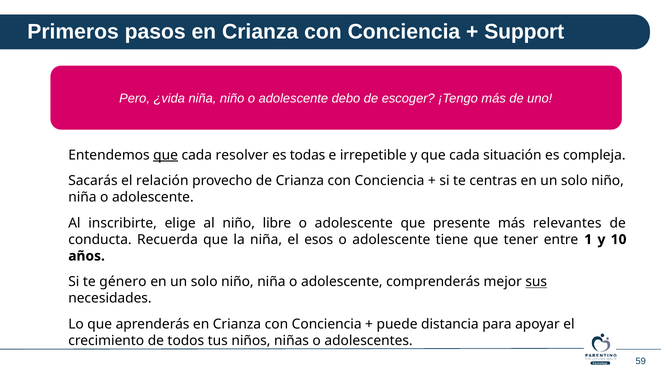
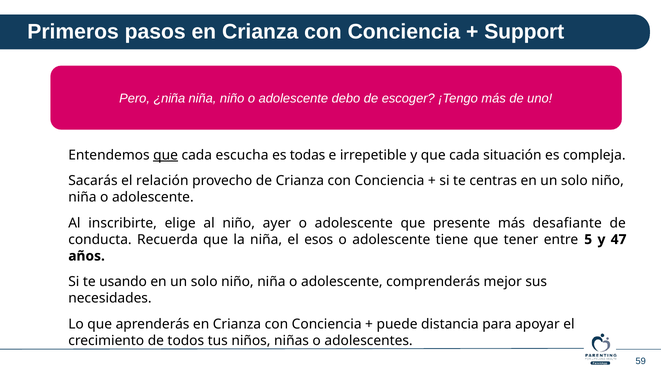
¿vida: ¿vida -> ¿niña
resolver: resolver -> escucha
libre: libre -> ayer
relevantes: relevantes -> desafiante
1: 1 -> 5
10: 10 -> 47
género: género -> usando
sus underline: present -> none
